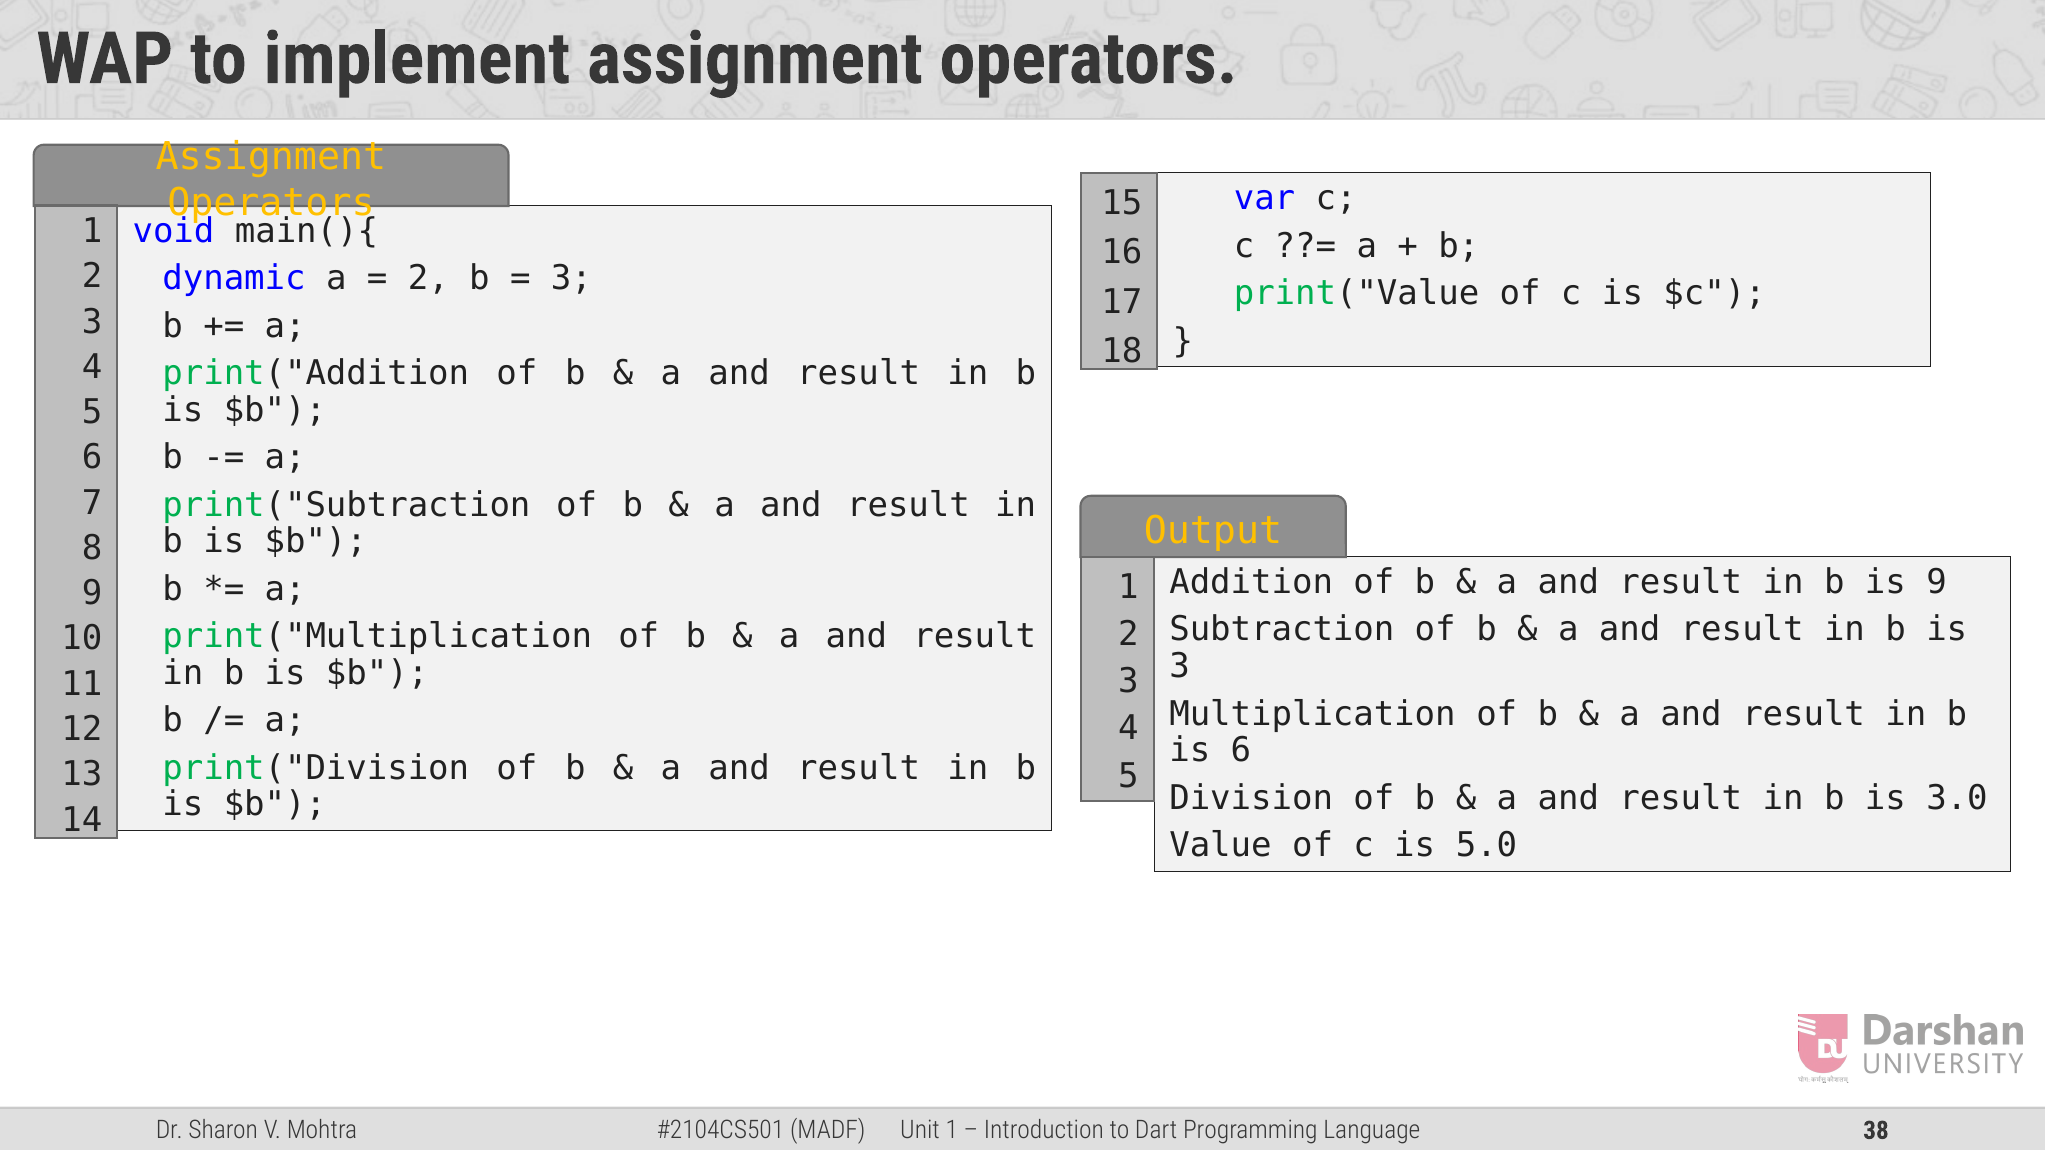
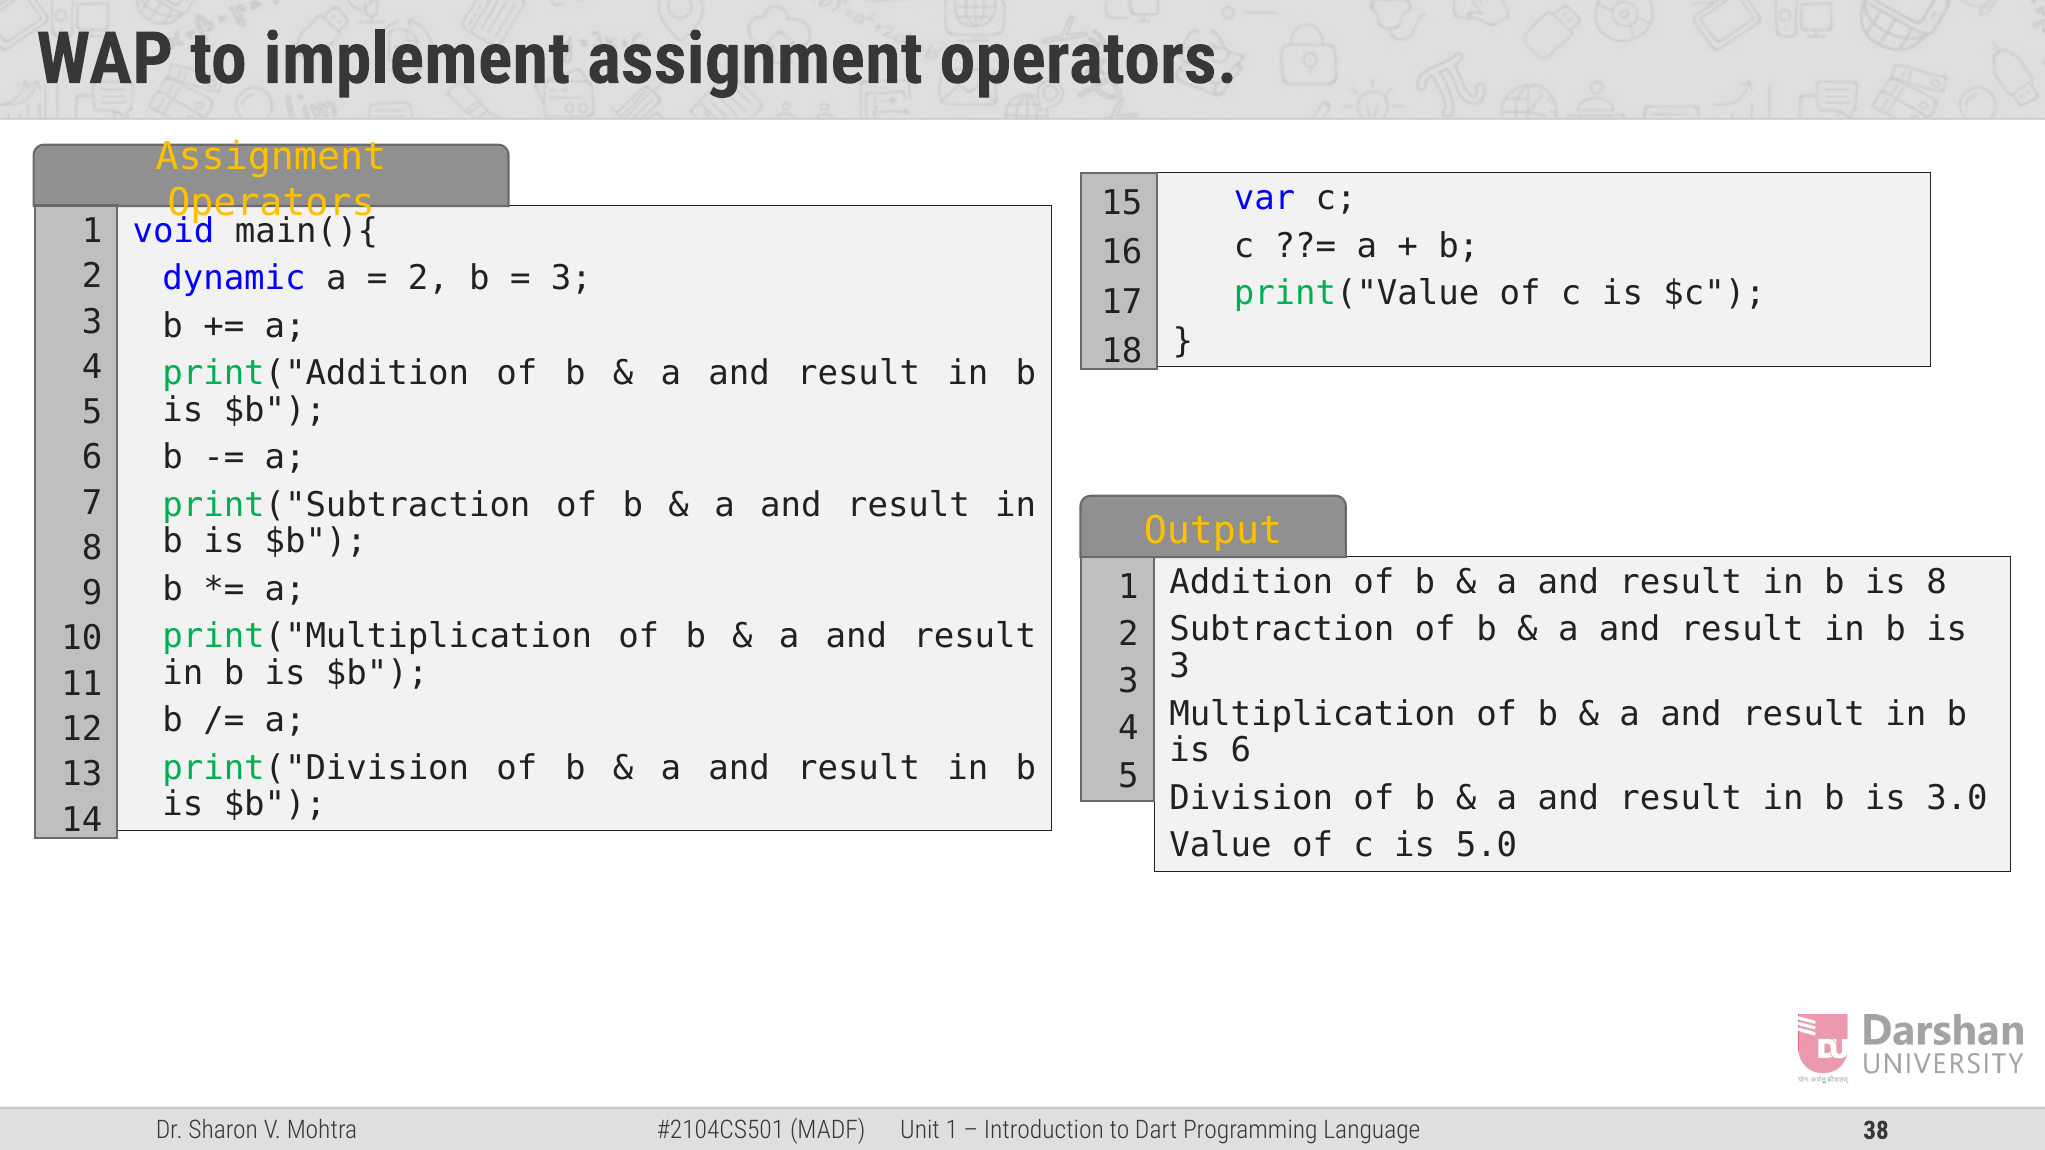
is 9: 9 -> 8
